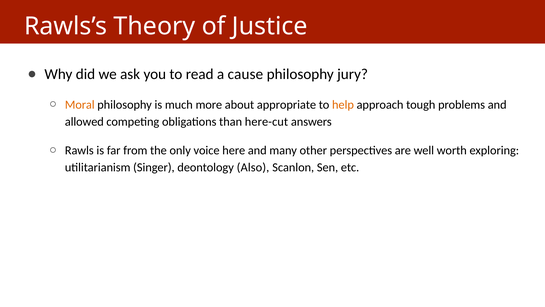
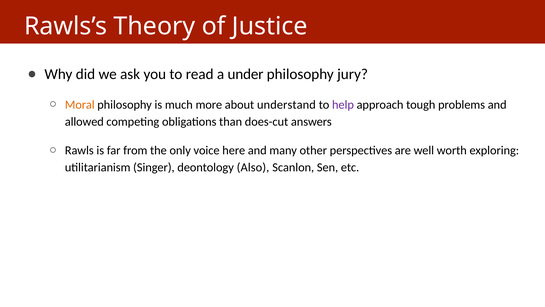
cause: cause -> under
appropriate: appropriate -> understand
help colour: orange -> purple
here-cut: here-cut -> does-cut
